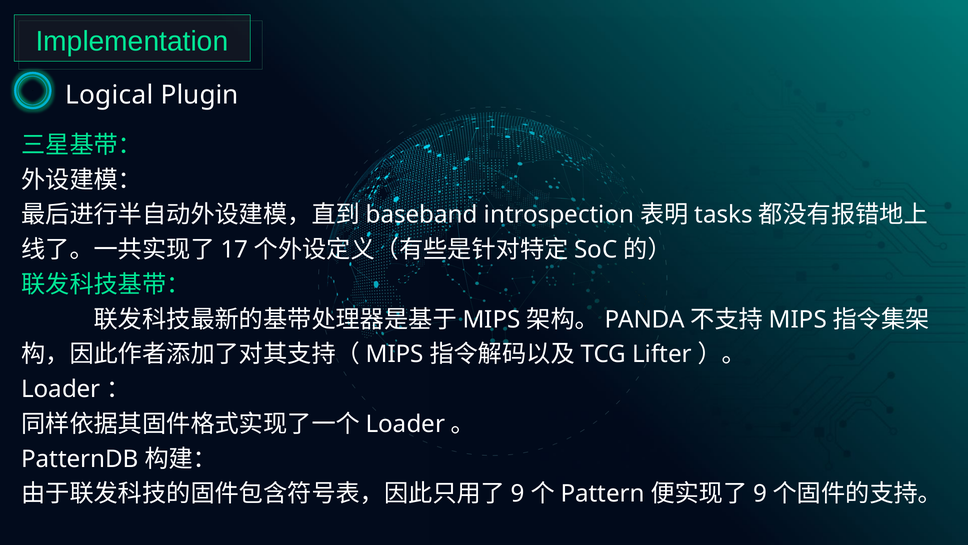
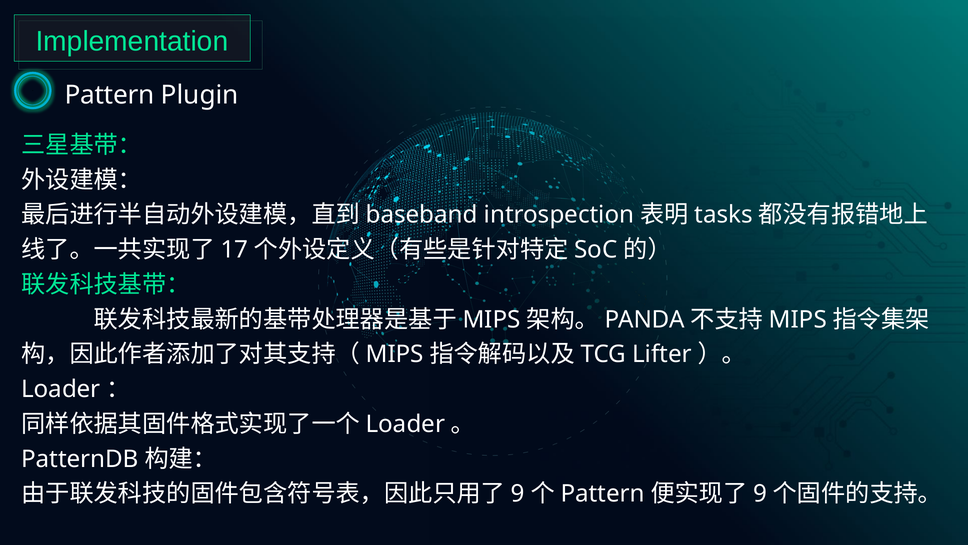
Logical at (109, 95): Logical -> Pattern
